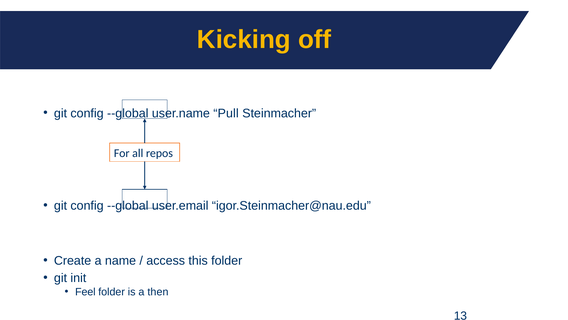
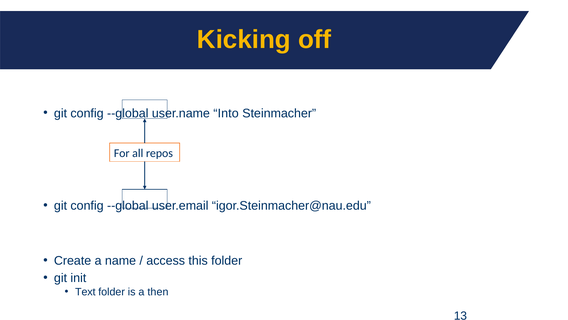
Pull: Pull -> Into
Feel: Feel -> Text
